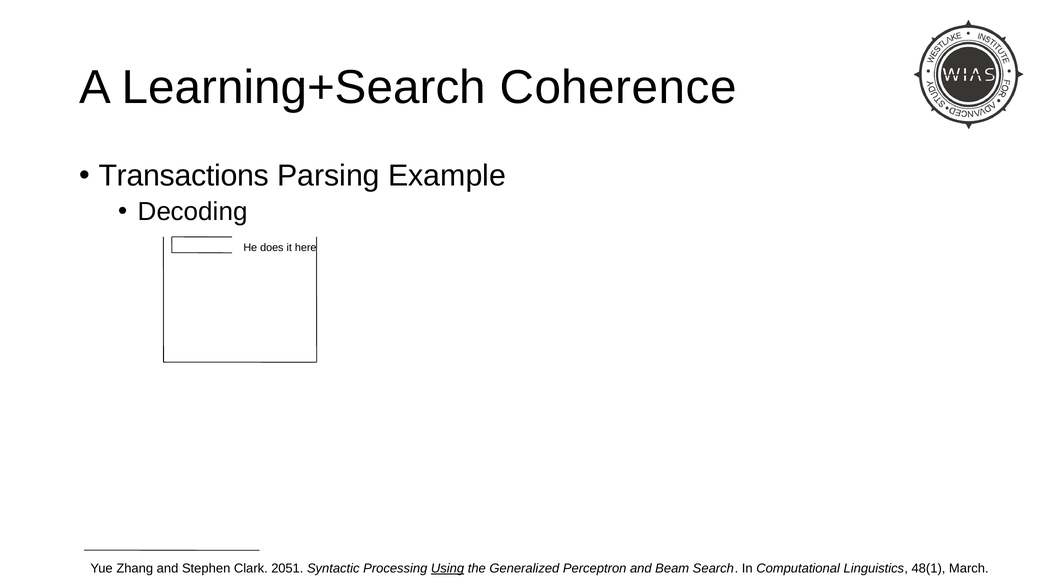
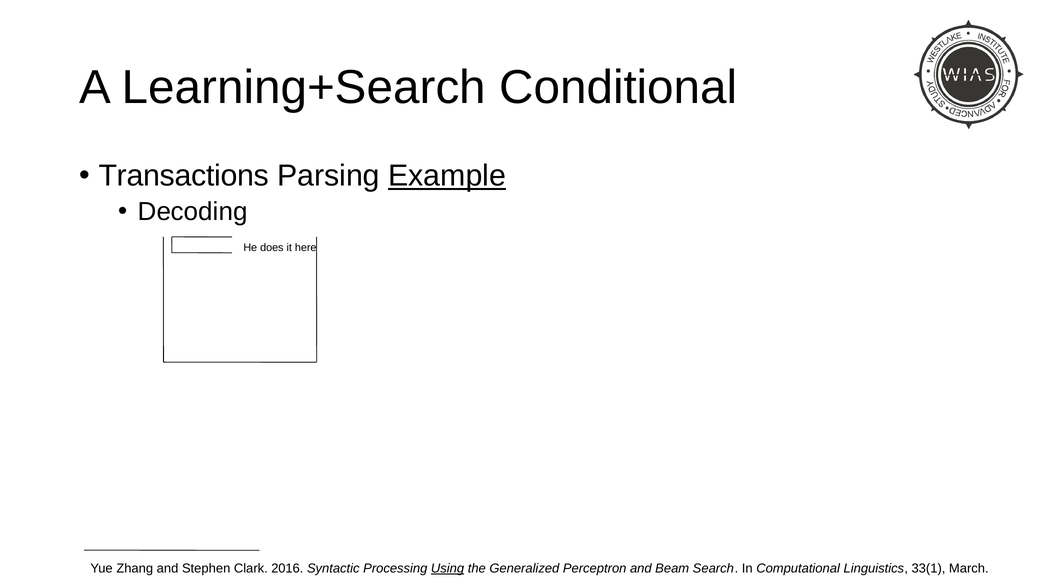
Coherence: Coherence -> Conditional
Example underline: none -> present
2051: 2051 -> 2016
48(1: 48(1 -> 33(1
